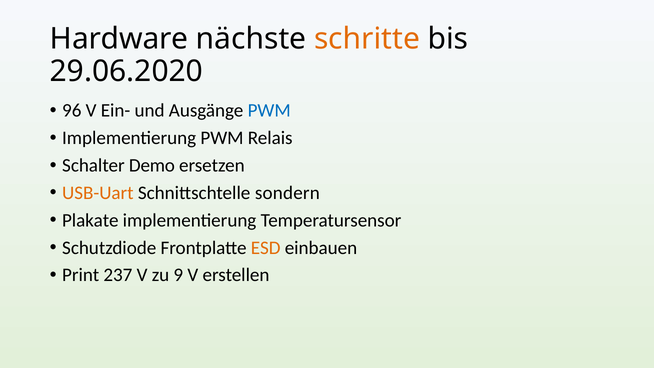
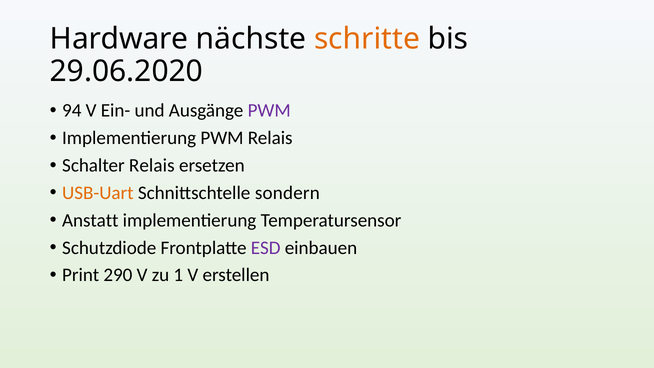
96: 96 -> 94
PWM at (269, 111) colour: blue -> purple
Schalter Demo: Demo -> Relais
Plakate: Plakate -> Anstatt
ESD colour: orange -> purple
237: 237 -> 290
9: 9 -> 1
